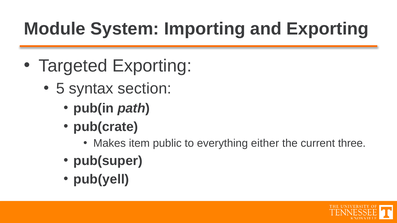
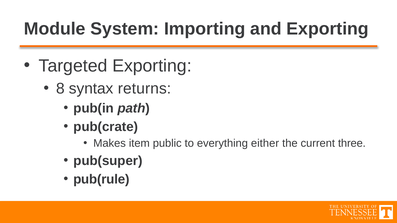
5: 5 -> 8
section: section -> returns
pub(yell: pub(yell -> pub(rule
